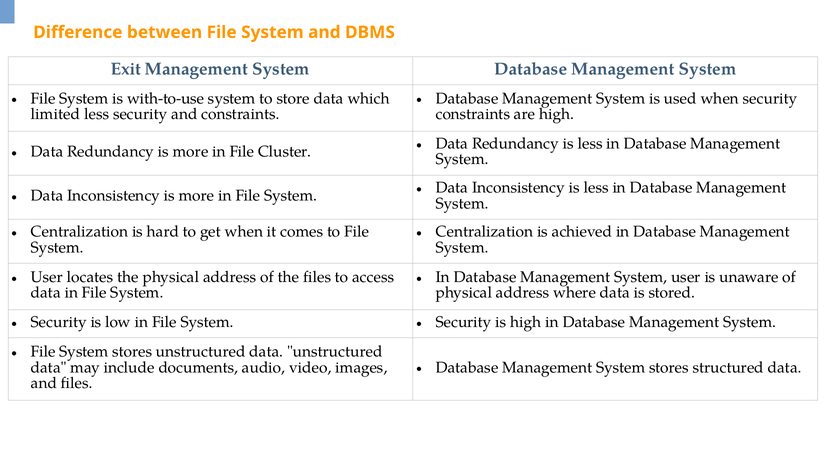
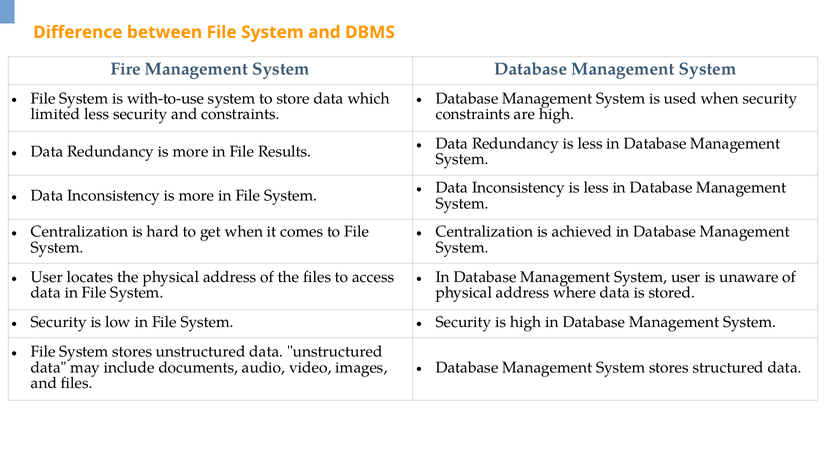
Exit: Exit -> Fire
Cluster: Cluster -> Results
